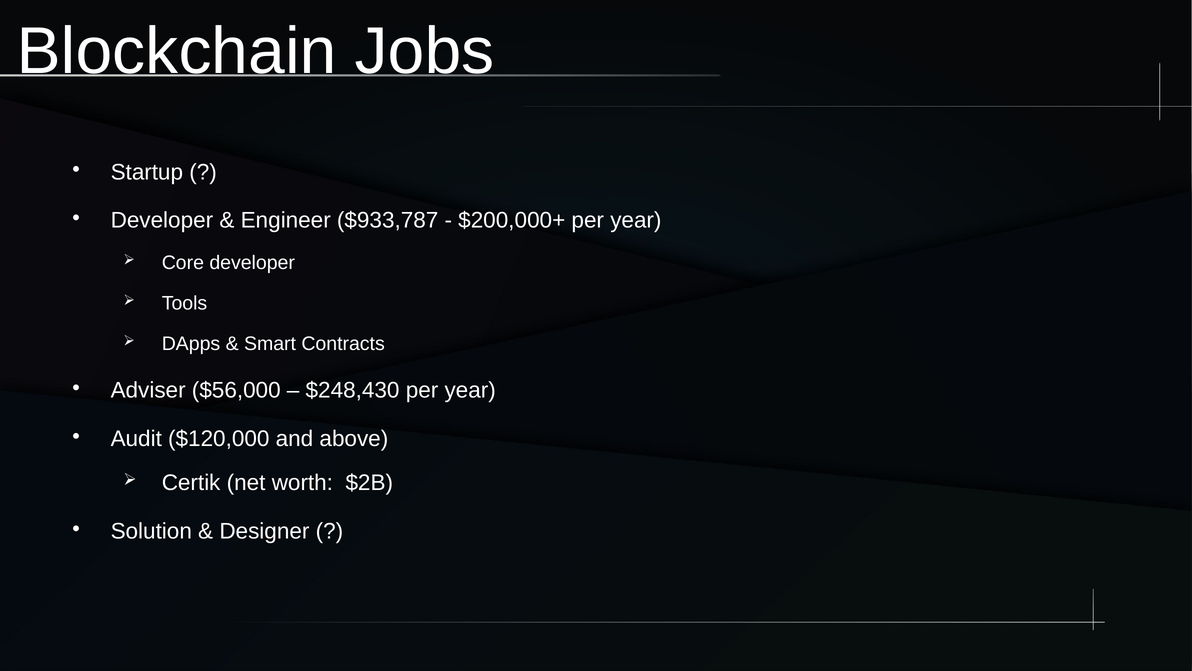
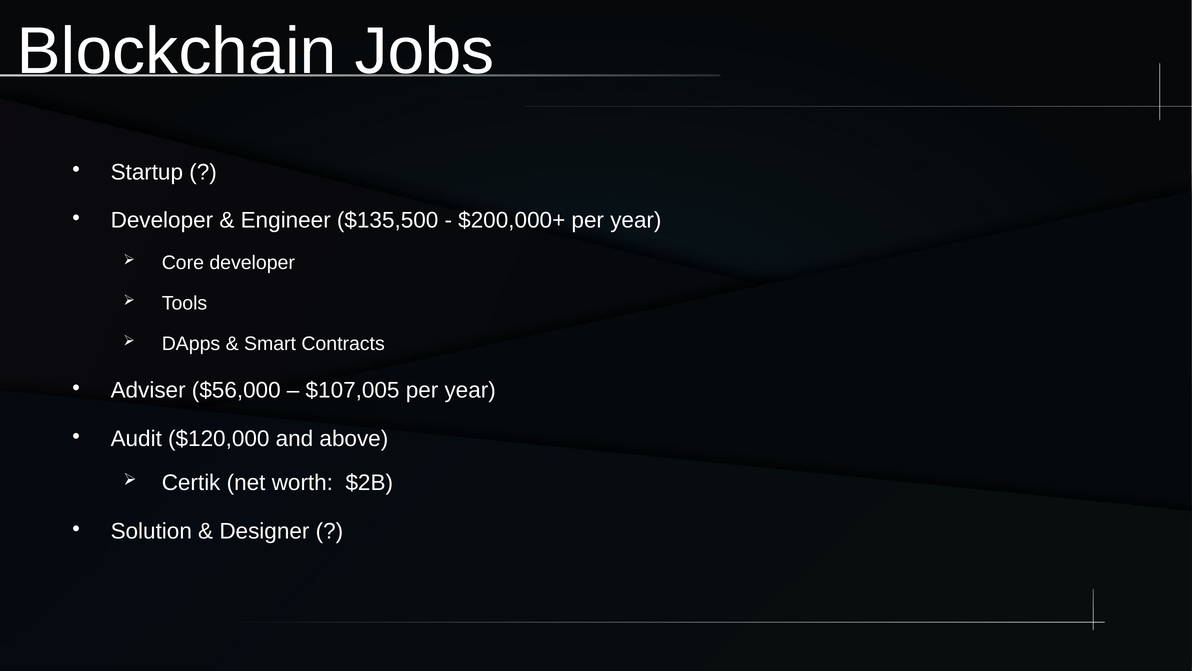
$933,787: $933,787 -> $135,500
$248,430: $248,430 -> $107,005
